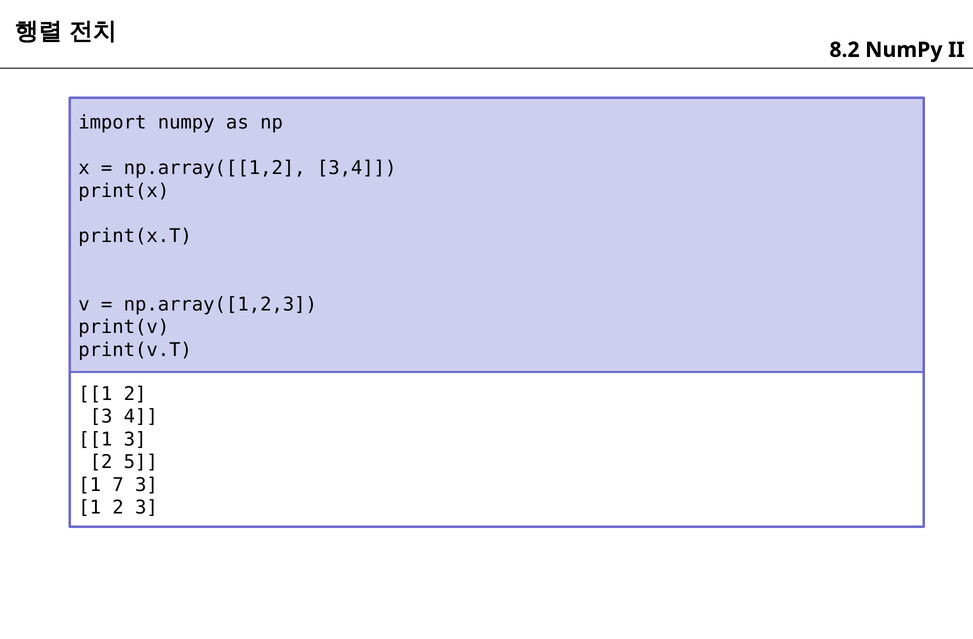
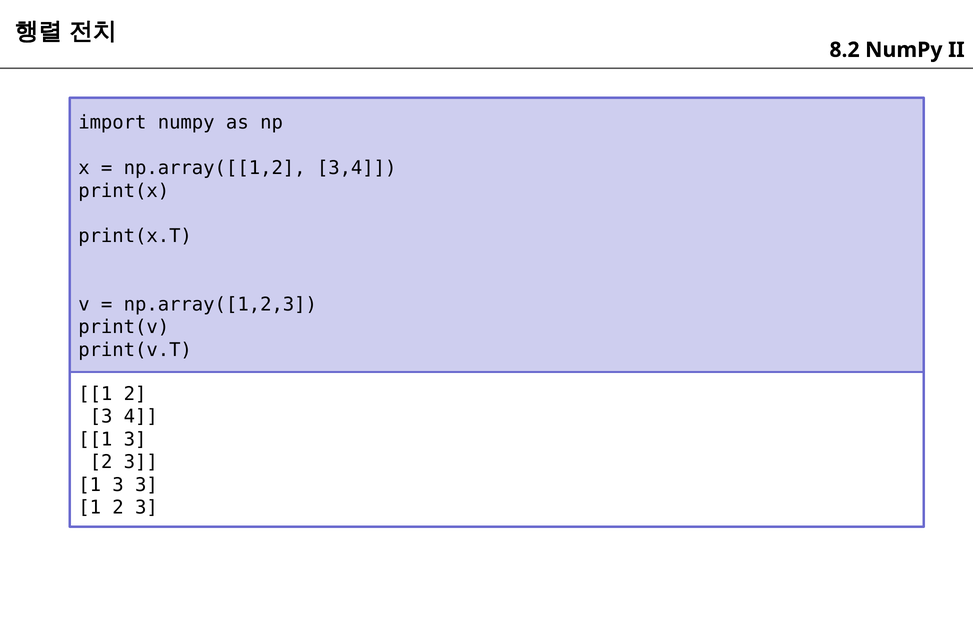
5 at (141, 462): 5 -> 3
7 at (118, 485): 7 -> 3
